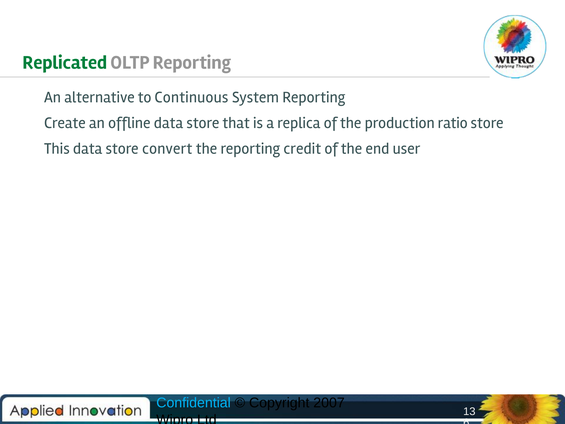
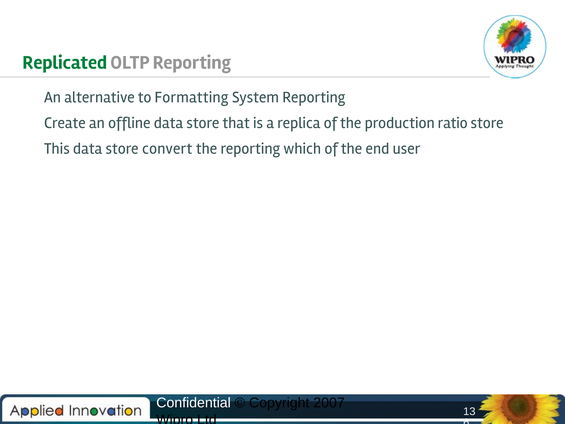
Continuous: Continuous -> Formatting
credit: credit -> which
Confidential colour: light blue -> white
